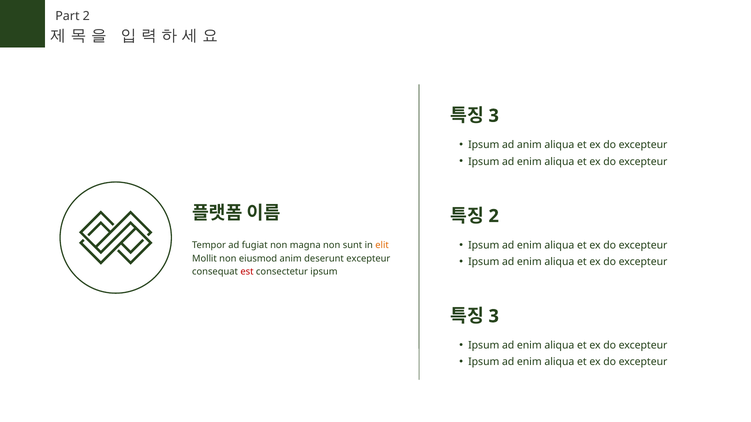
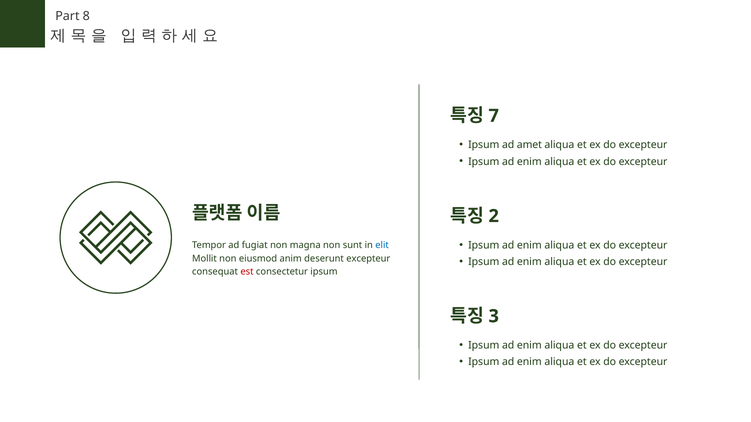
Part 2: 2 -> 8
3 at (494, 116): 3 -> 7
ad anim: anim -> amet
elit colour: orange -> blue
